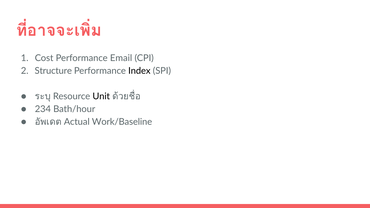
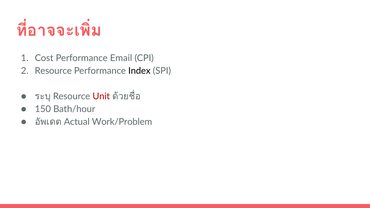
Structure at (53, 71): Structure -> Resource
Unit colour: black -> red
234: 234 -> 150
Work/Baseline: Work/Baseline -> Work/Problem
